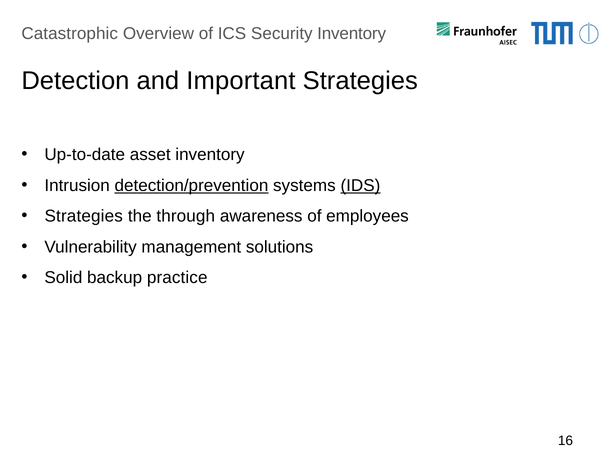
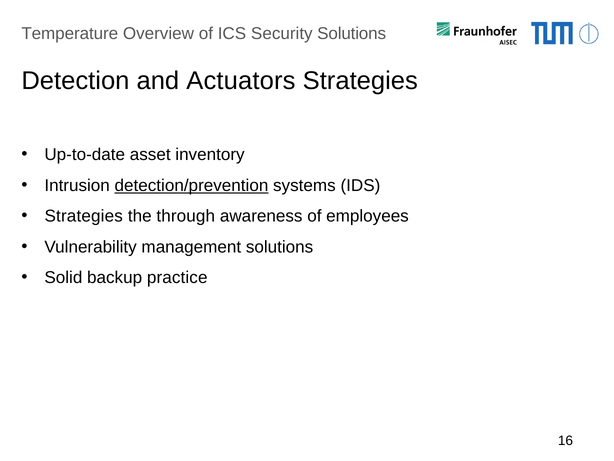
Catastrophic: Catastrophic -> Temperature
Security Inventory: Inventory -> Solutions
Important: Important -> Actuators
IDS underline: present -> none
